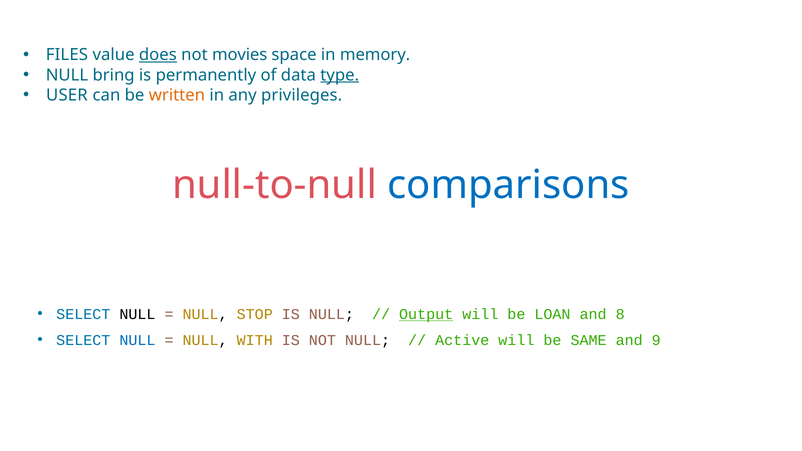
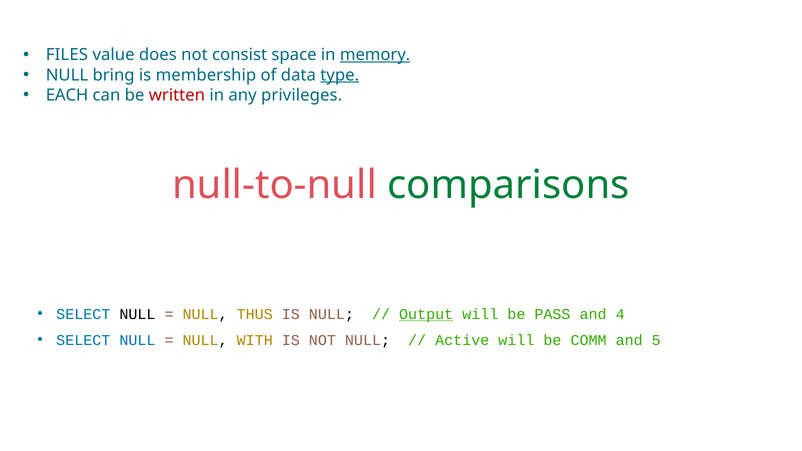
does underline: present -> none
movies: movies -> consist
memory underline: none -> present
permanently: permanently -> membership
USER: USER -> EACH
written colour: orange -> red
comparisons colour: blue -> green
STOP: STOP -> THUS
LOAN: LOAN -> PASS
8: 8 -> 4
SAME: SAME -> COMM
9: 9 -> 5
